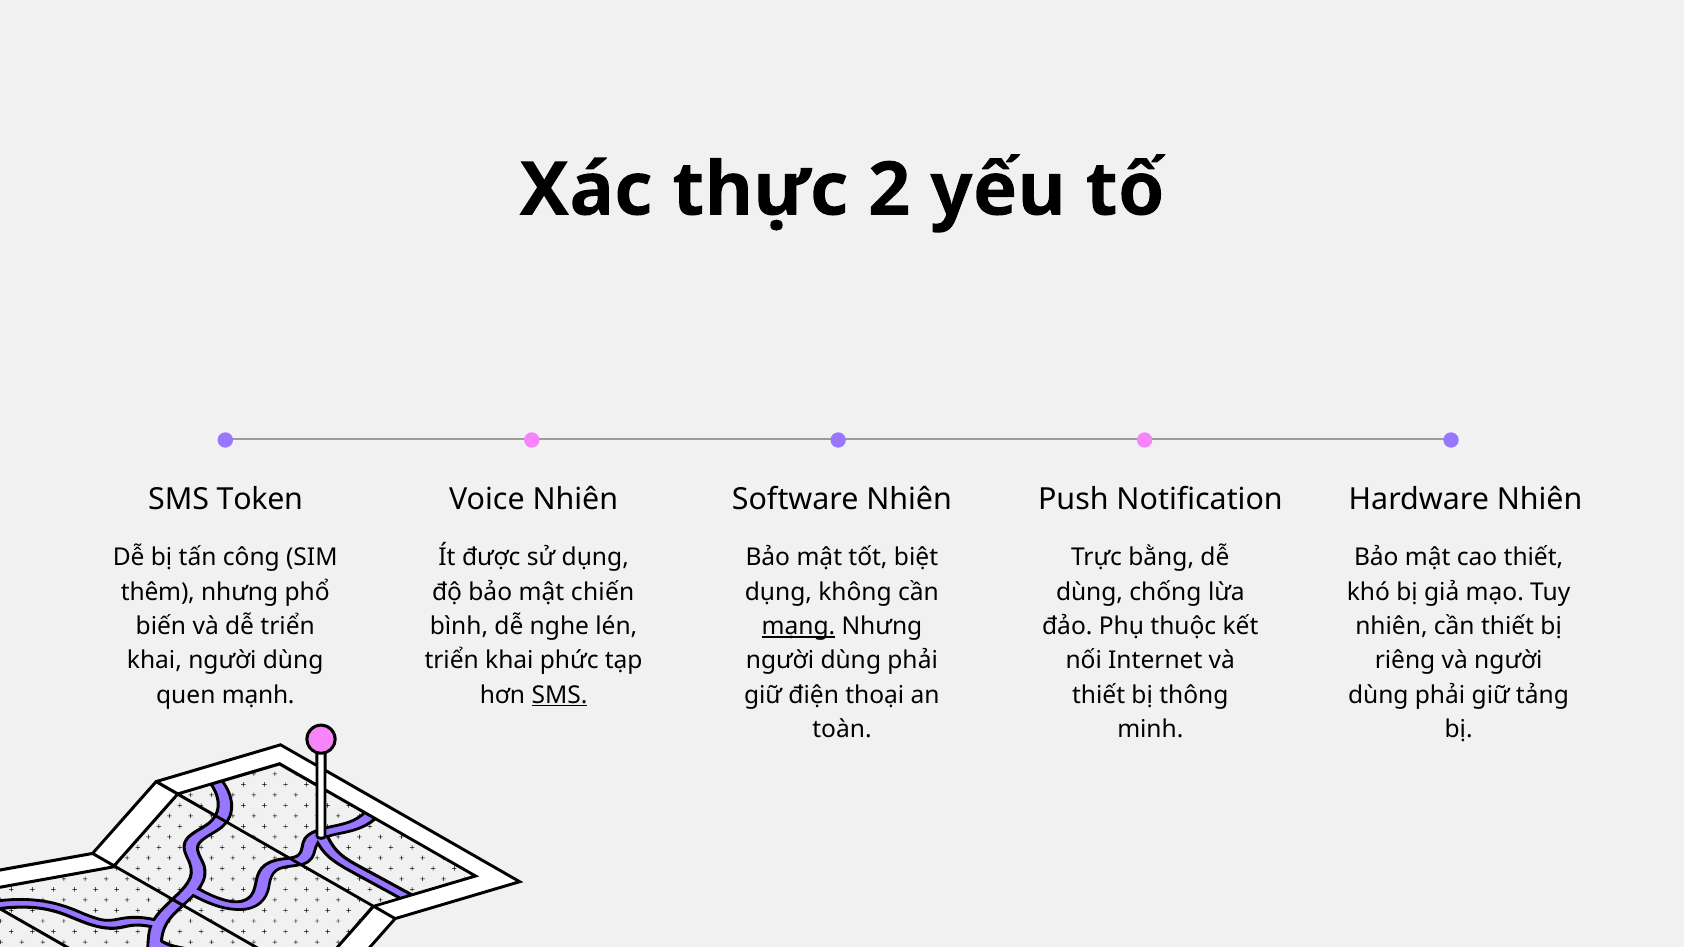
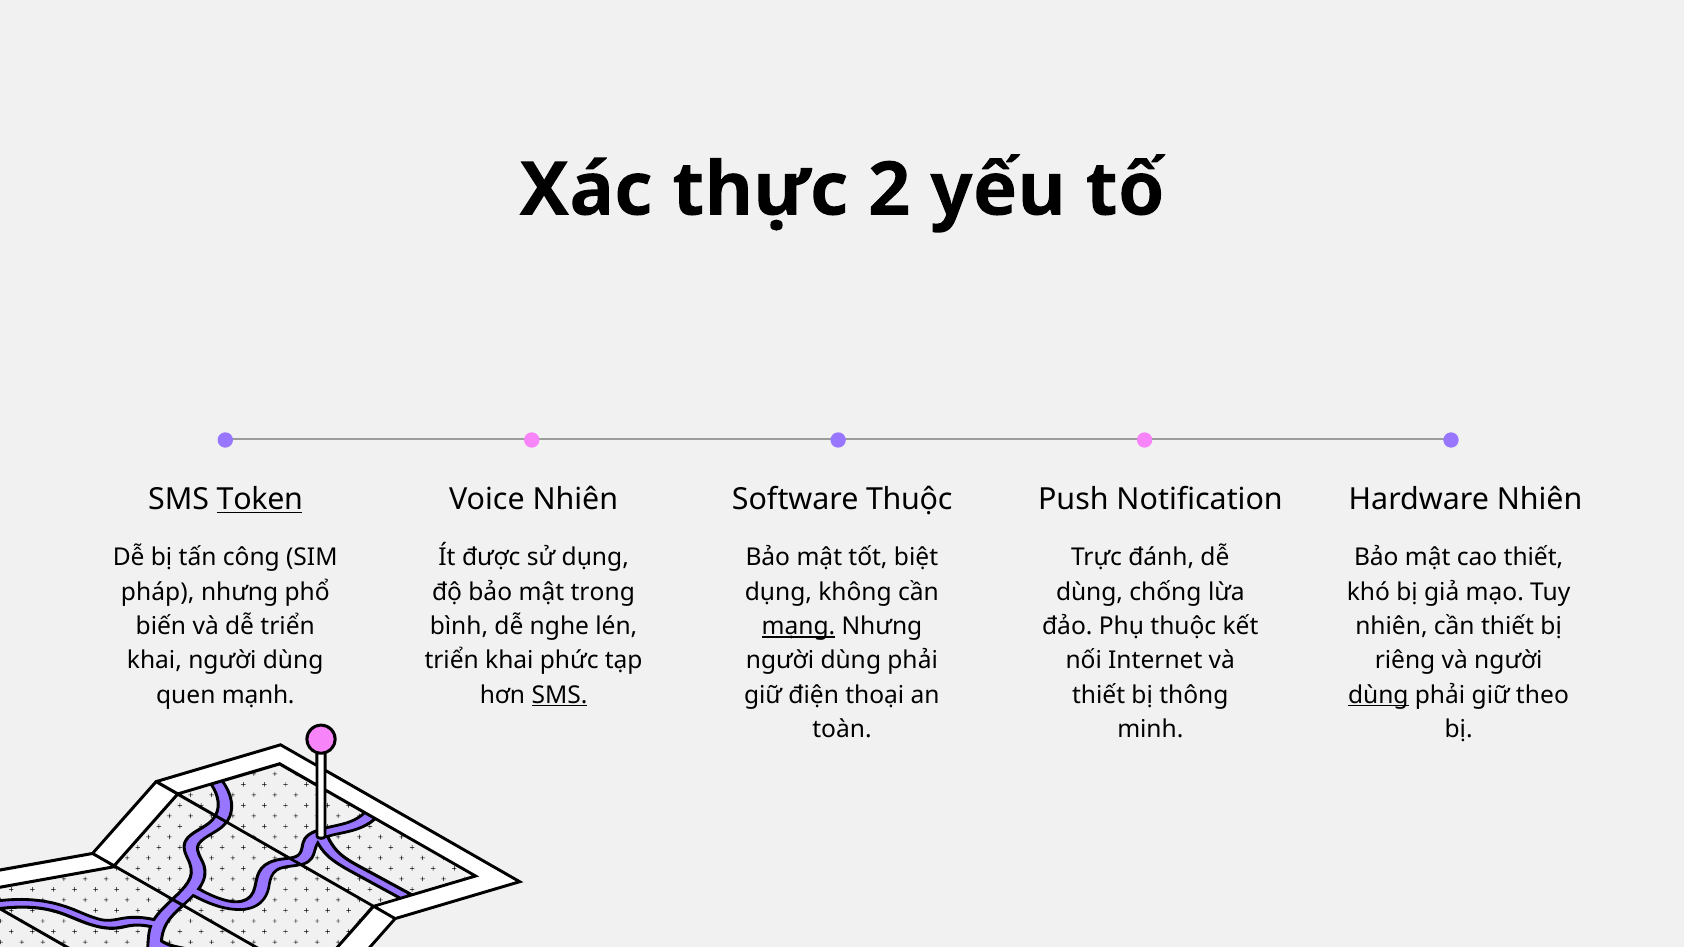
Token underline: none -> present
Software Nhiên: Nhiên -> Thuộc
bằng: bằng -> đánh
thêm: thêm -> pháp
chiến: chiến -> trong
dùng at (1378, 695) underline: none -> present
tảng: tảng -> theo
